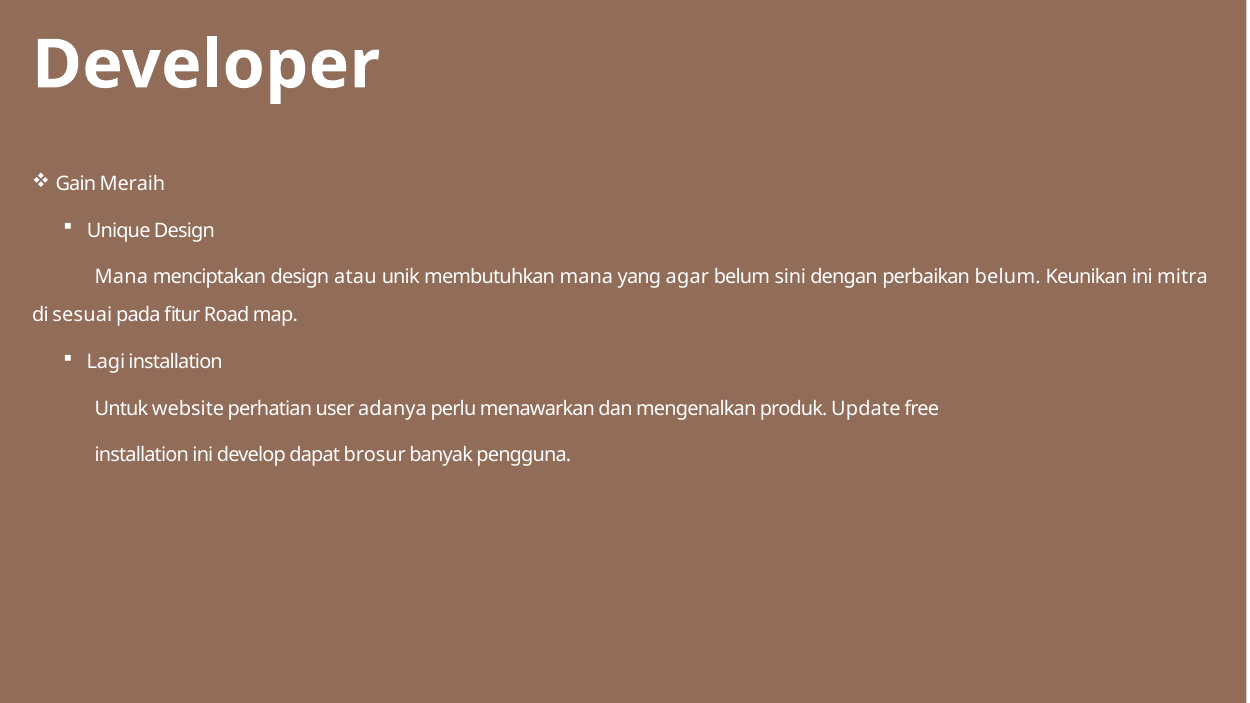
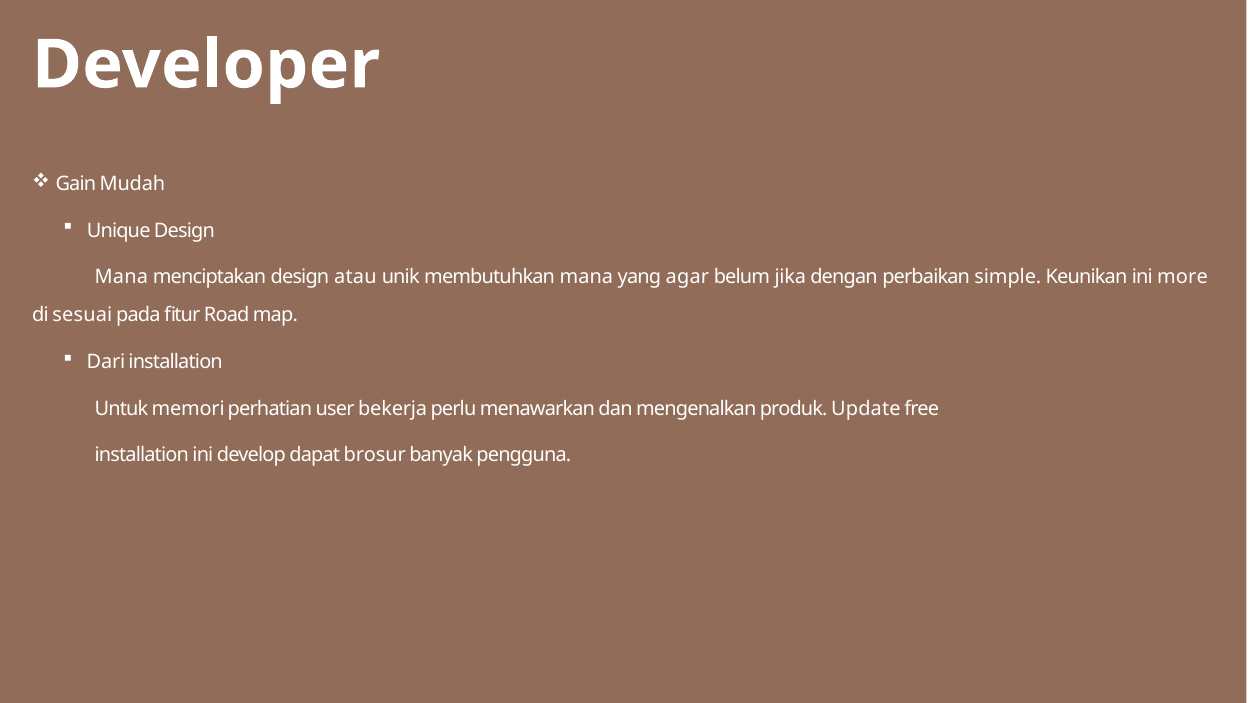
Meraih: Meraih -> Mudah
sini: sini -> jika
perbaikan belum: belum -> simple
mitra: mitra -> more
Lagi: Lagi -> Dari
website: website -> memori
adanya: adanya -> bekerja
